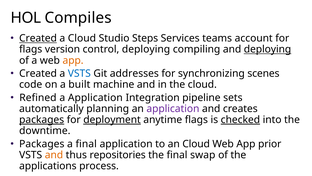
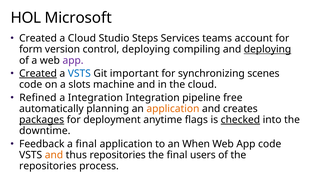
Compiles: Compiles -> Microsoft
Created at (38, 38) underline: present -> none
flags at (31, 49): flags -> form
app at (73, 60) colour: orange -> purple
Created at (38, 73) underline: none -> present
addresses: addresses -> important
built: built -> slots
a Application: Application -> Integration
sets: sets -> free
application at (173, 108) colour: purple -> orange
deployment underline: present -> none
Packages at (42, 143): Packages -> Feedback
an Cloud: Cloud -> When
App prior: prior -> code
swap: swap -> users
applications at (48, 165): applications -> repositories
